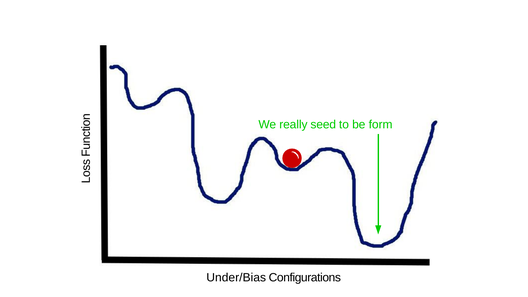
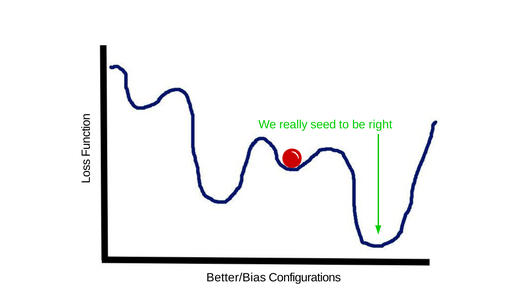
form: form -> right
Under/Bias: Under/Bias -> Better/Bias
